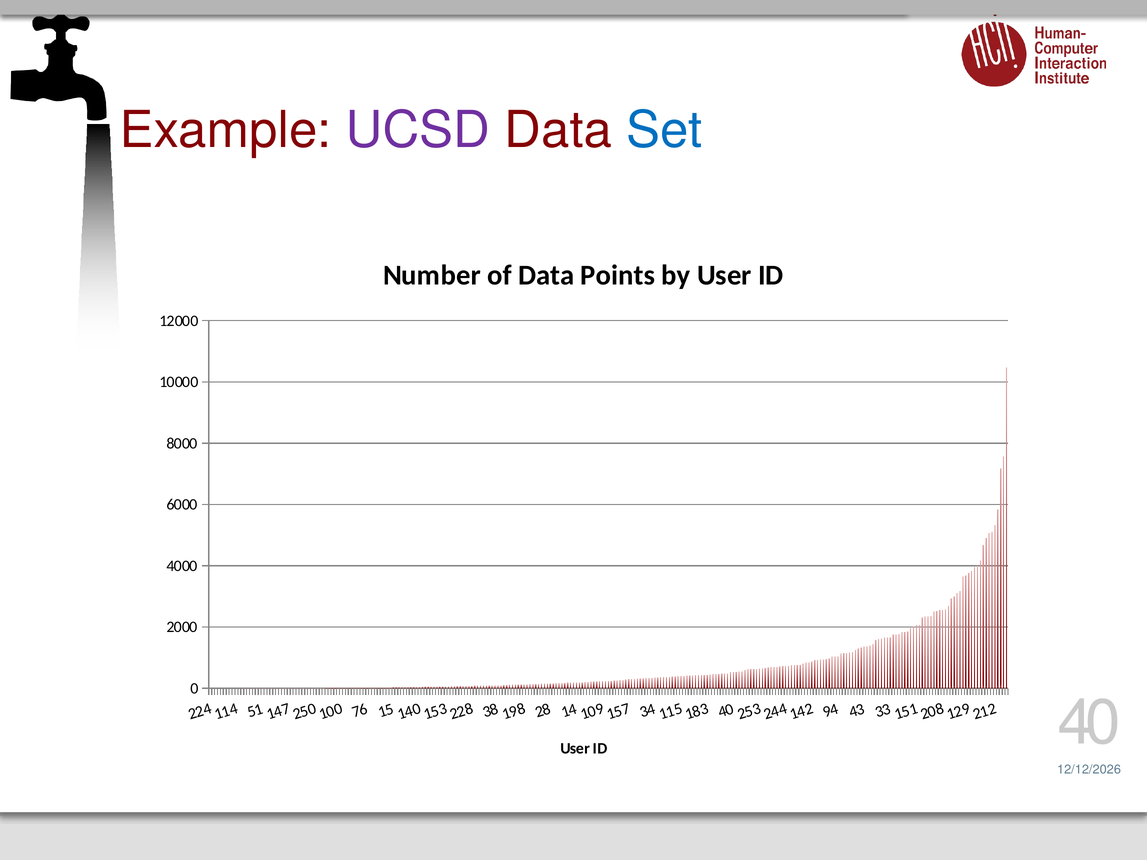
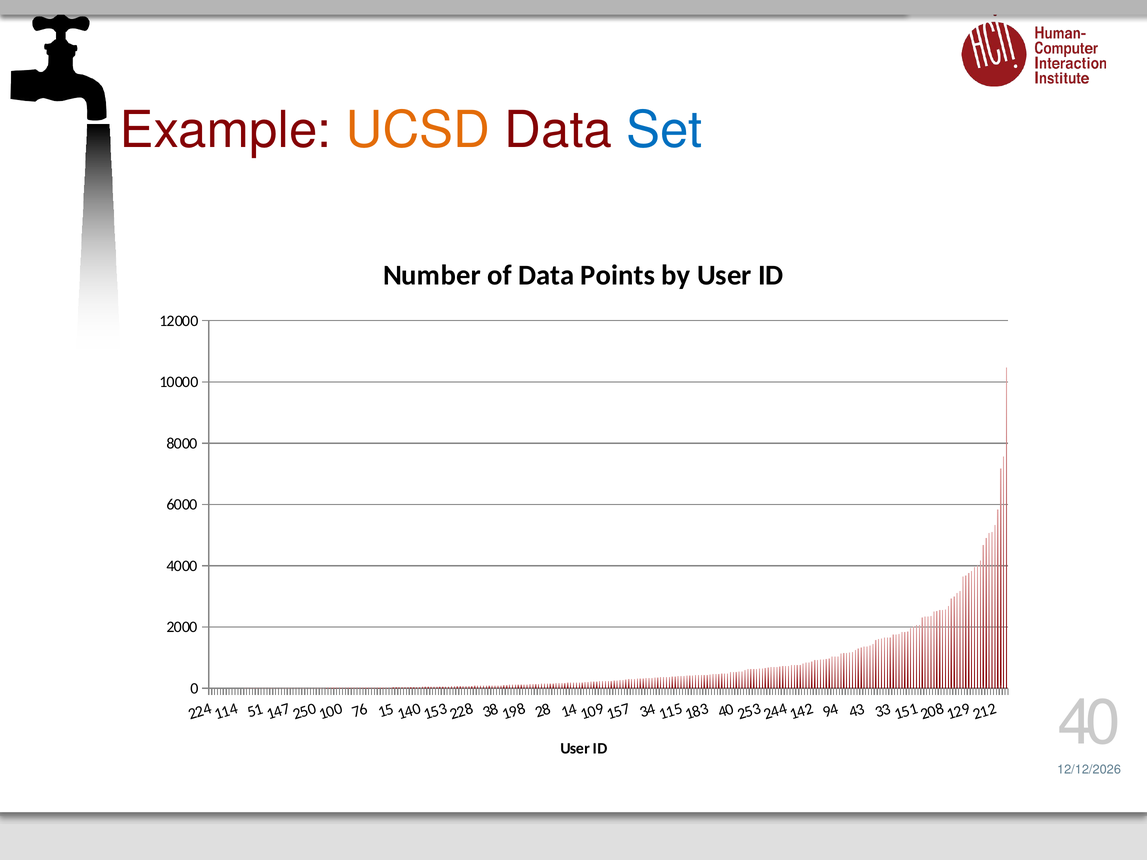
UCSD colour: purple -> orange
